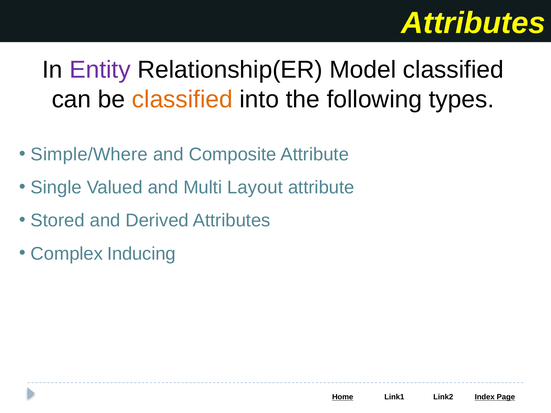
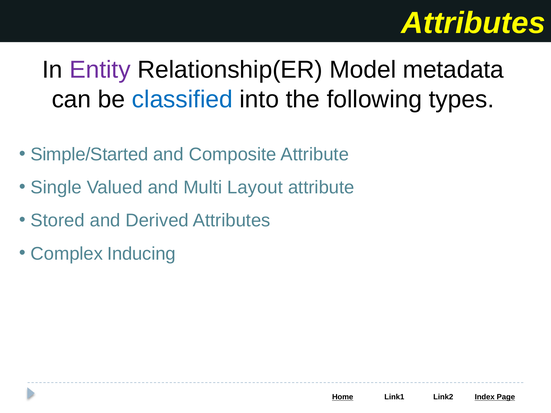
Model classified: classified -> metadata
classified at (182, 99) colour: orange -> blue
Simple/Where: Simple/Where -> Simple/Started
